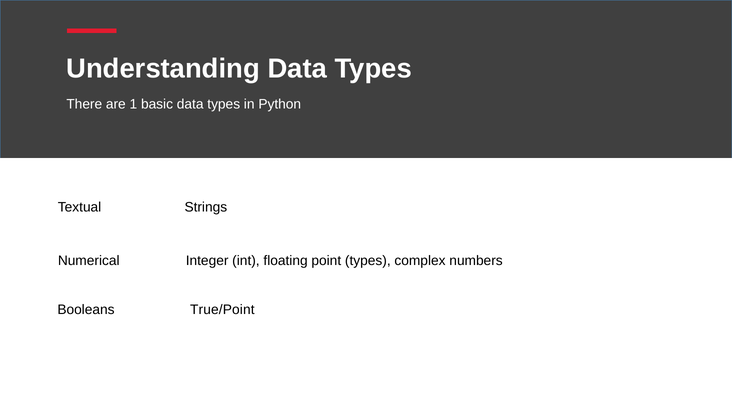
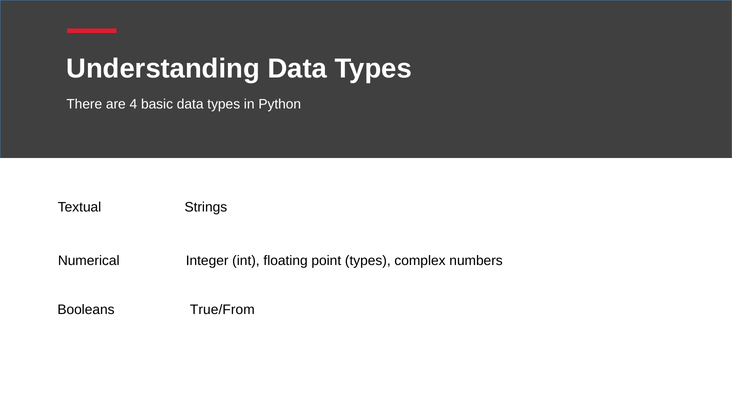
1: 1 -> 4
True/Point: True/Point -> True/From
